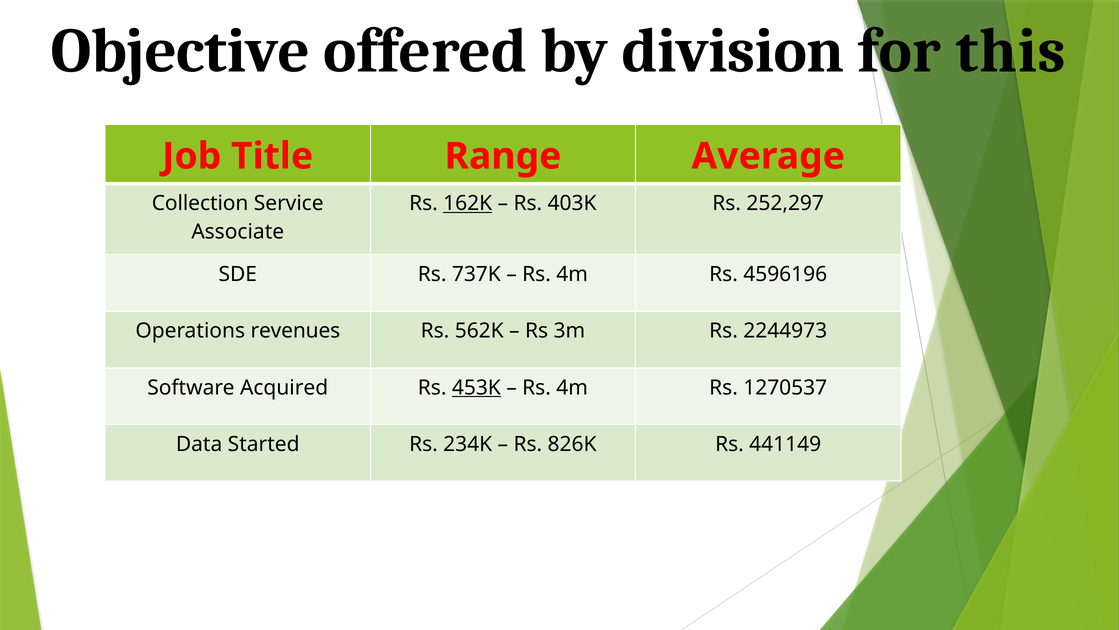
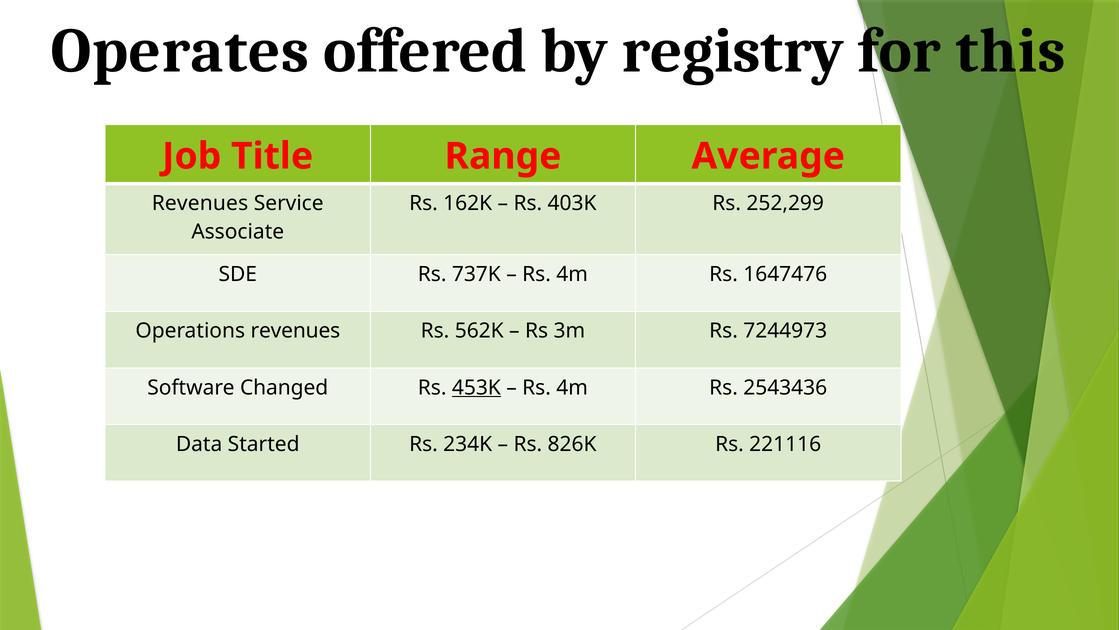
Objective: Objective -> Operates
division: division -> registry
Collection at (200, 203): Collection -> Revenues
162K underline: present -> none
252,297: 252,297 -> 252,299
4596196: 4596196 -> 1647476
2244973: 2244973 -> 7244973
Acquired: Acquired -> Changed
1270537: 1270537 -> 2543436
441149: 441149 -> 221116
